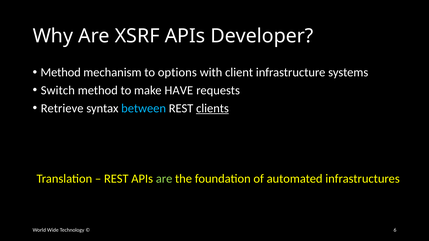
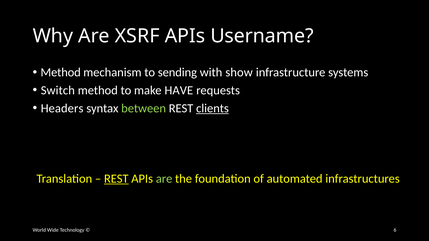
Developer: Developer -> Username
options: options -> sending
client: client -> show
Retrieve: Retrieve -> Headers
between colour: light blue -> light green
REST at (116, 179) underline: none -> present
